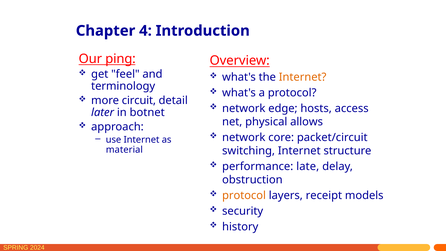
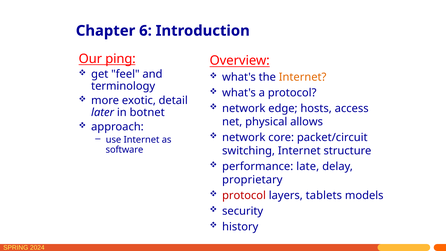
4: 4 -> 6
circuit: circuit -> exotic
material: material -> software
obstruction: obstruction -> proprietary
protocol at (244, 195) colour: orange -> red
receipt: receipt -> tablets
